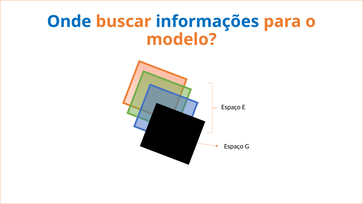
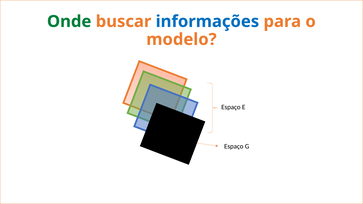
Onde colour: blue -> green
